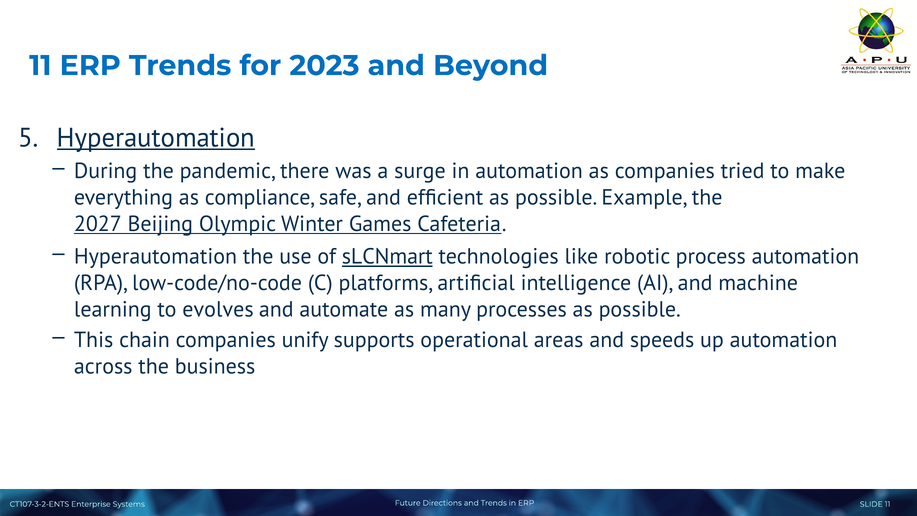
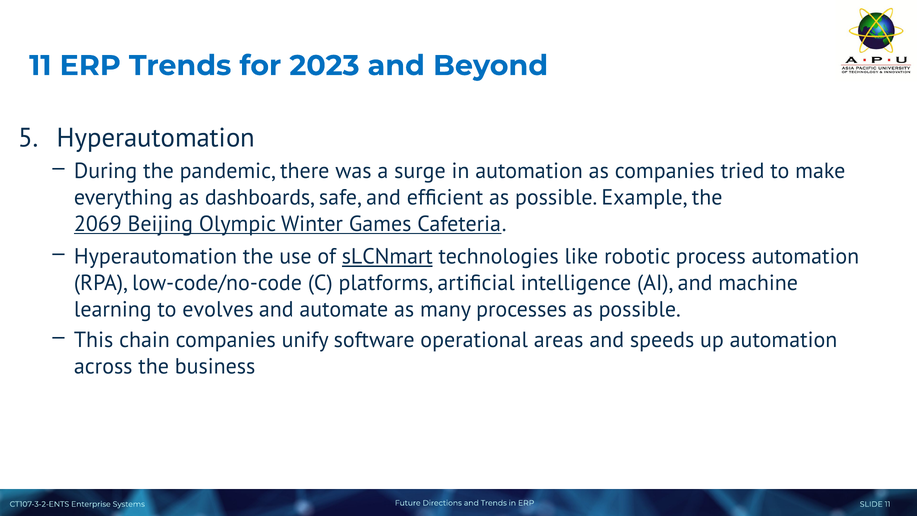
Hyperautomation at (156, 138) underline: present -> none
compliance: compliance -> dashboards
2027: 2027 -> 2069
supports: supports -> software
